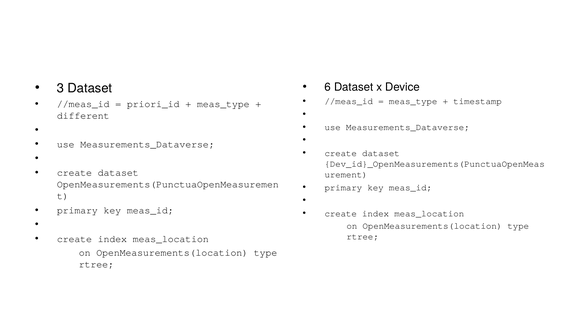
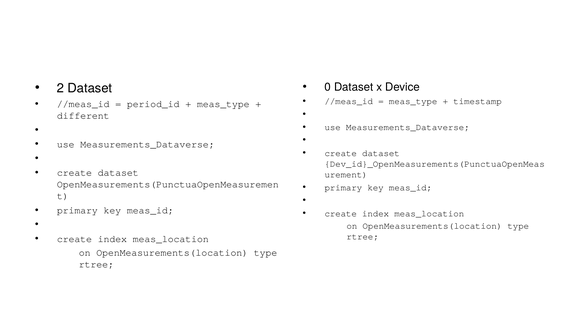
6: 6 -> 0
3: 3 -> 2
priori_id: priori_id -> period_id
